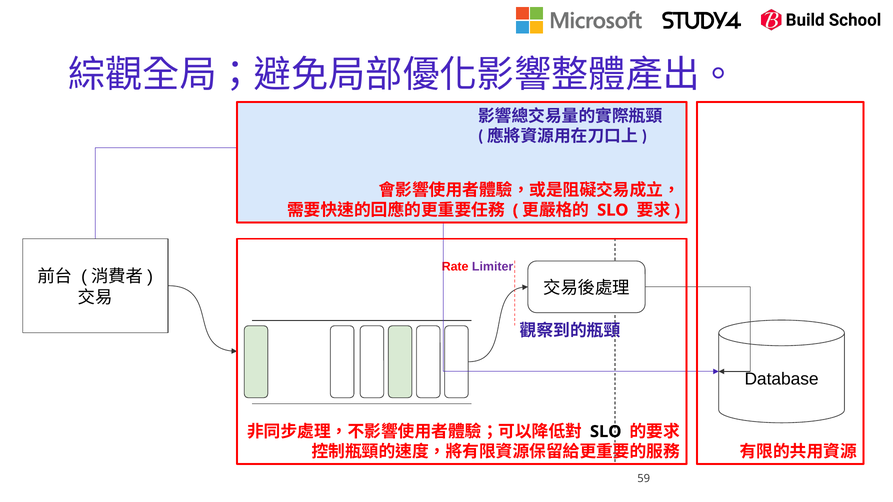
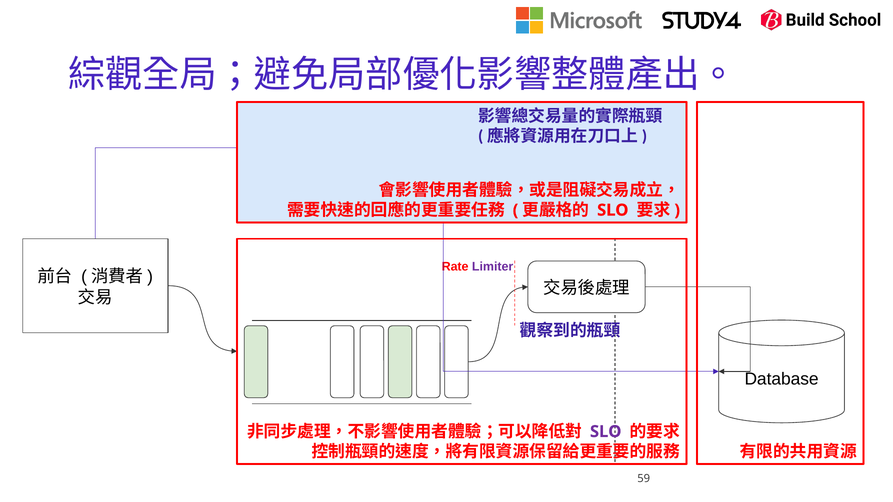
SLO at (606, 432) colour: black -> purple
